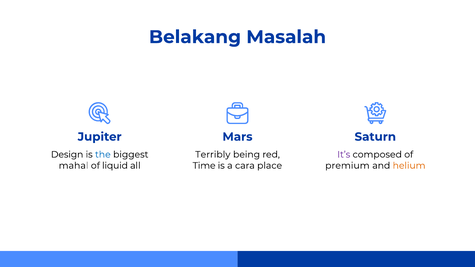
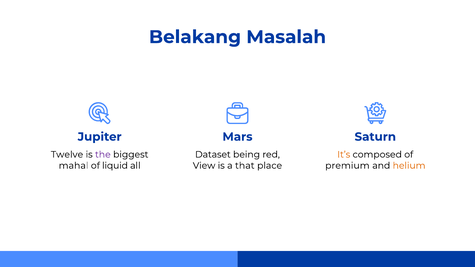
Design: Design -> Twelve
the colour: blue -> purple
Terribly: Terribly -> Dataset
It’s colour: purple -> orange
Time: Time -> View
cara: cara -> that
